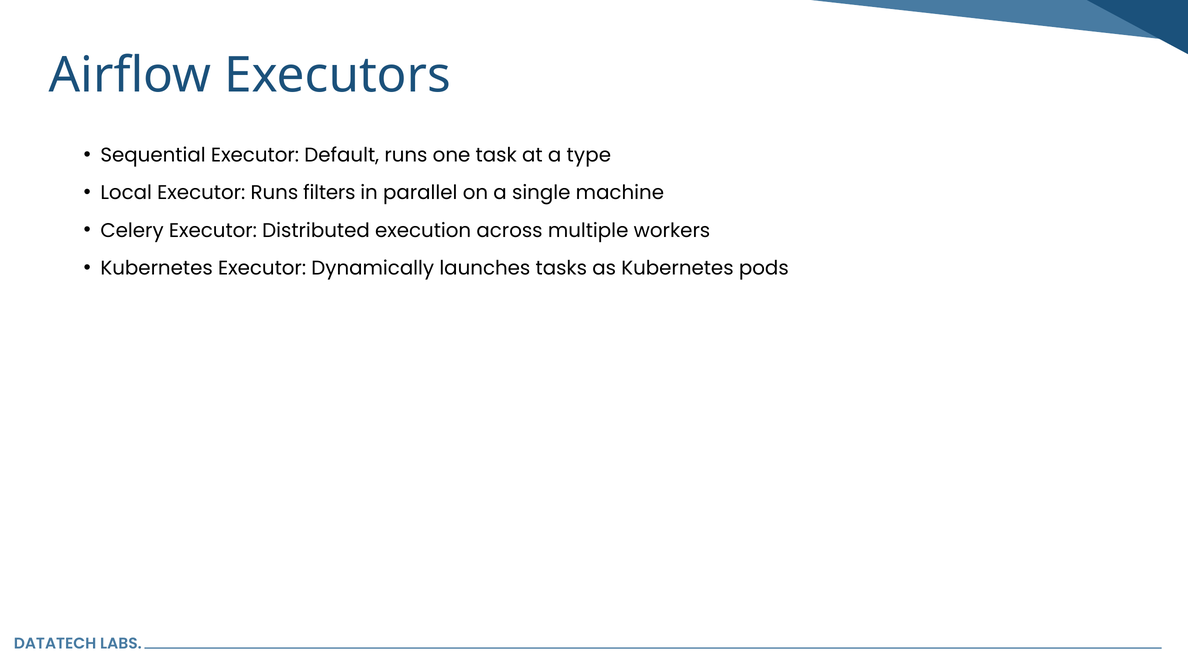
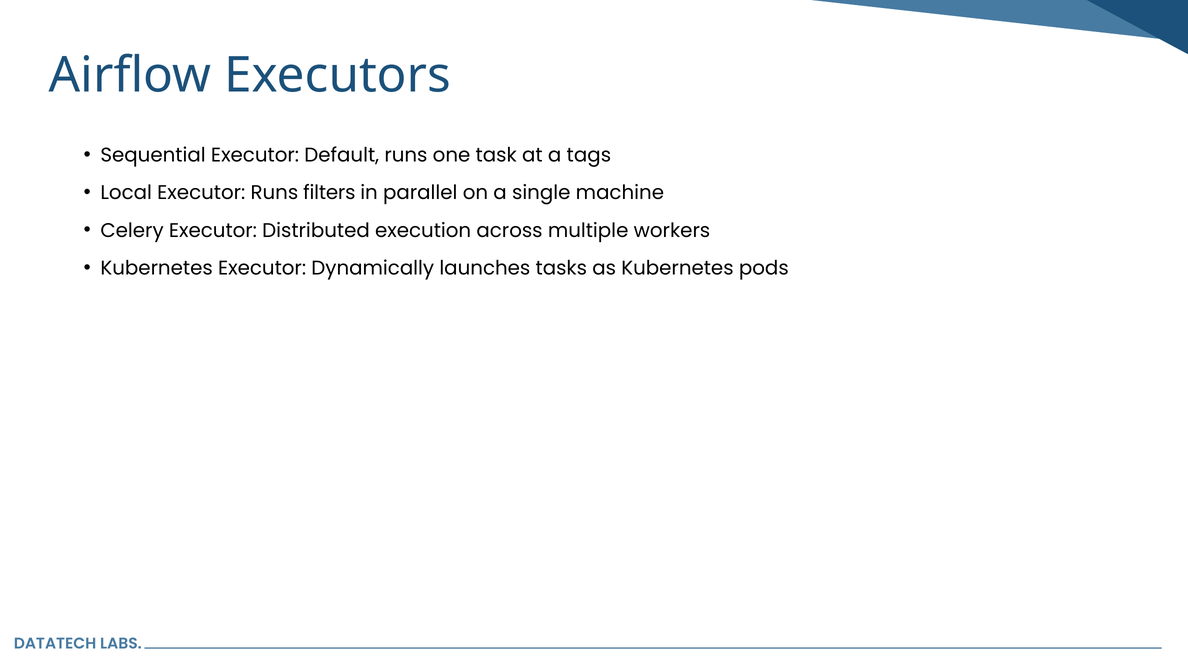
type: type -> tags
